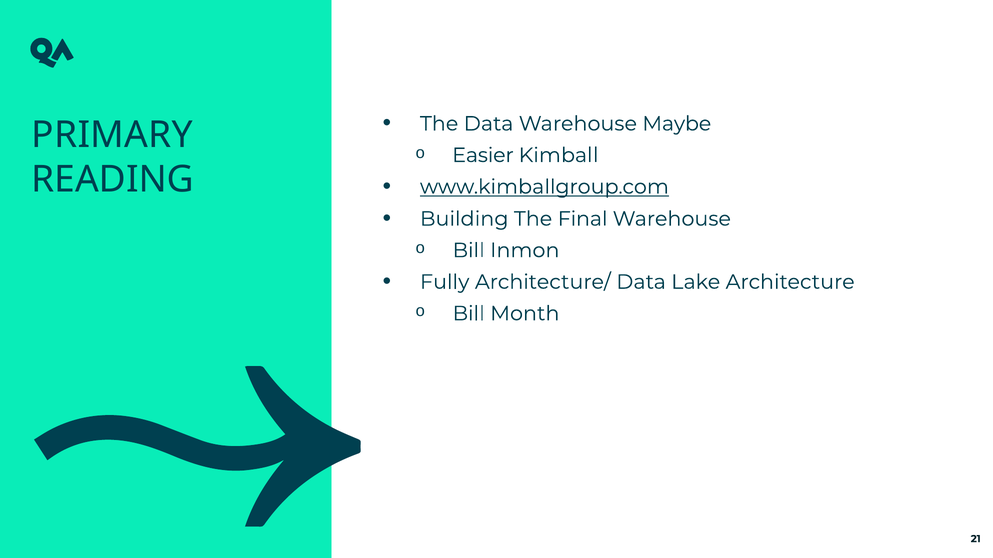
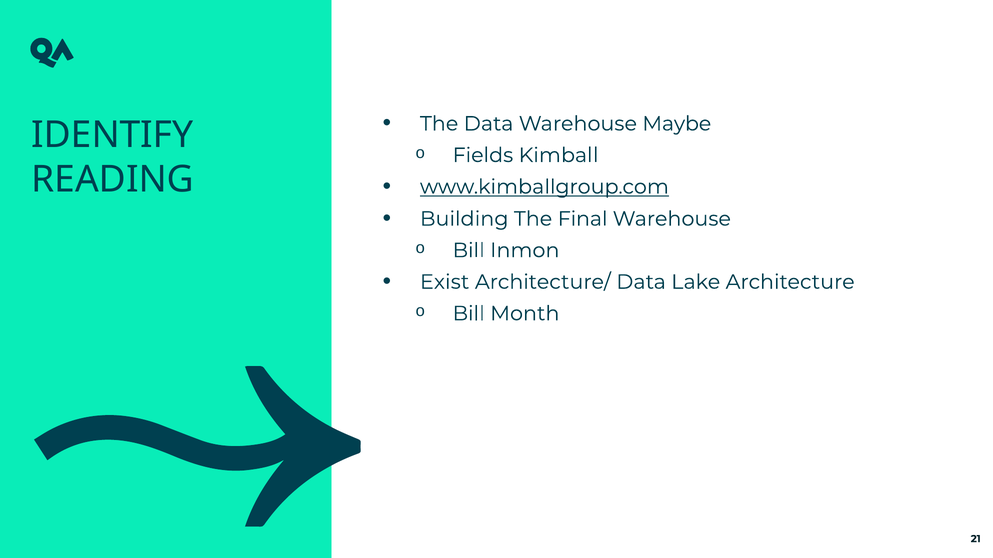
PRIMARY: PRIMARY -> IDENTIFY
Easier: Easier -> Fields
Fully: Fully -> Exist
